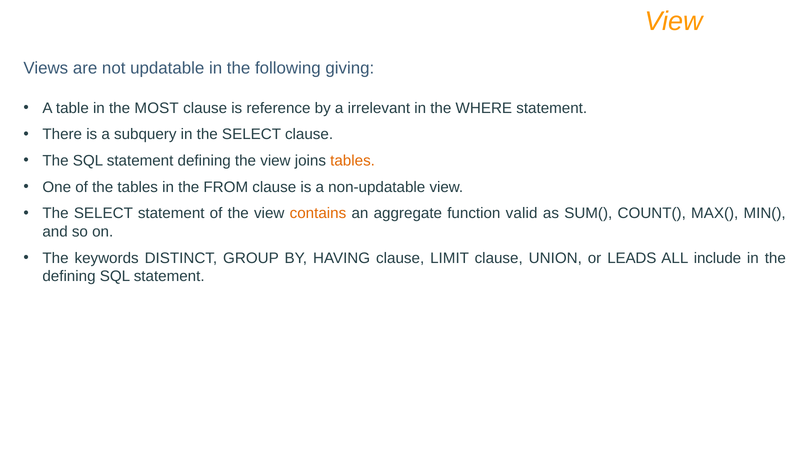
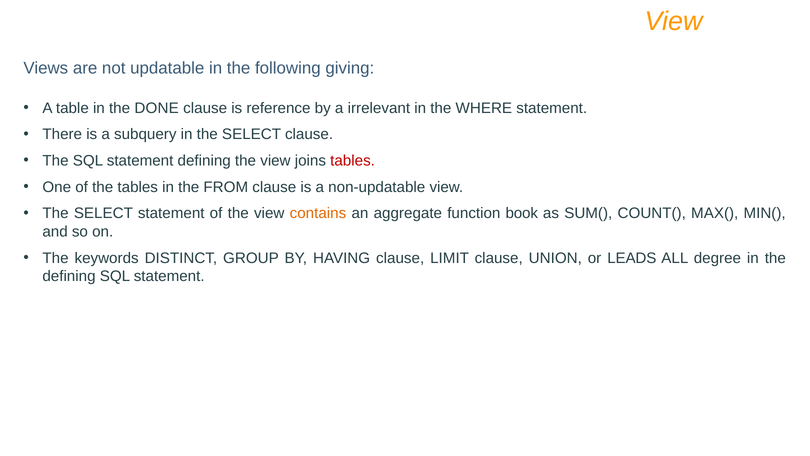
MOST: MOST -> DONE
tables at (353, 161) colour: orange -> red
valid: valid -> book
include: include -> degree
